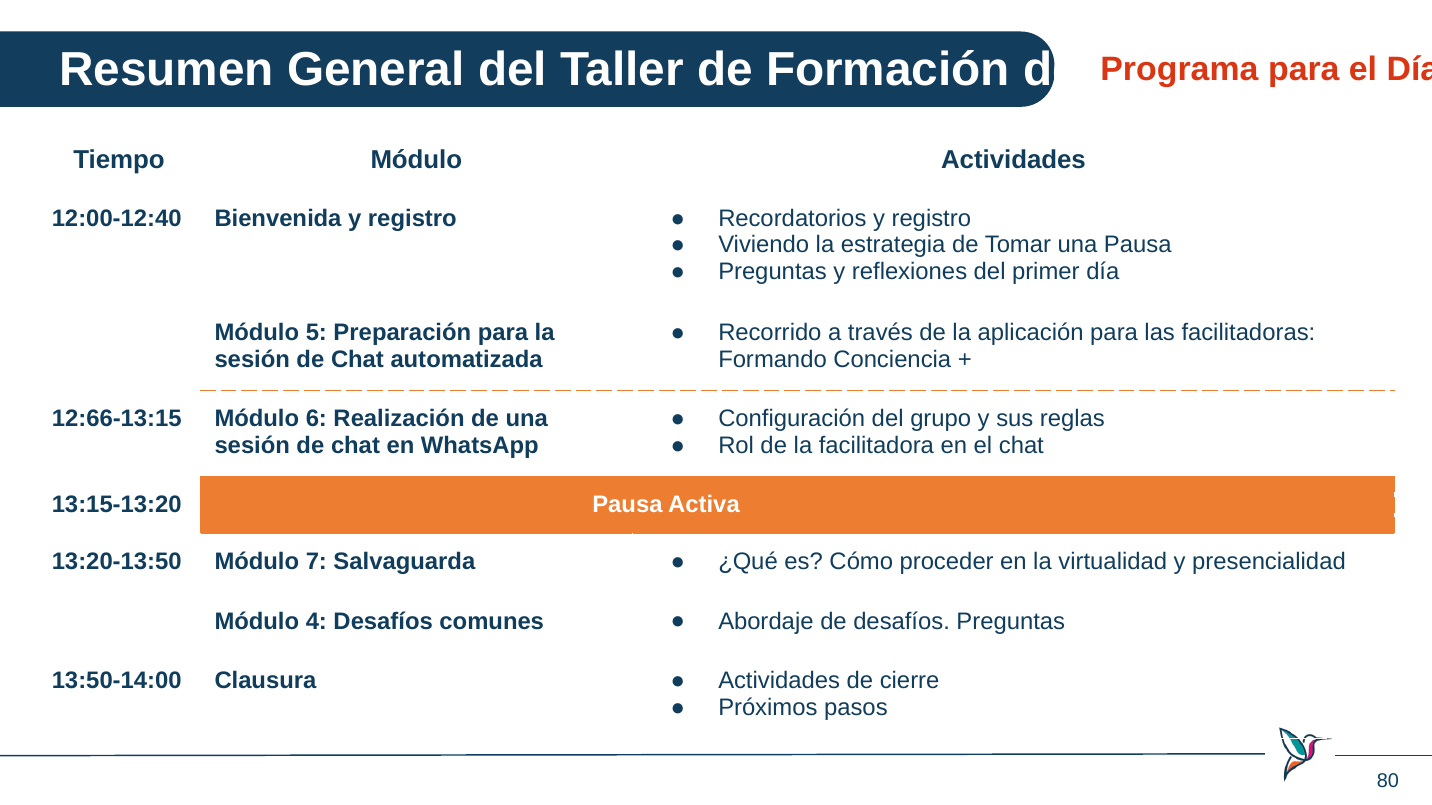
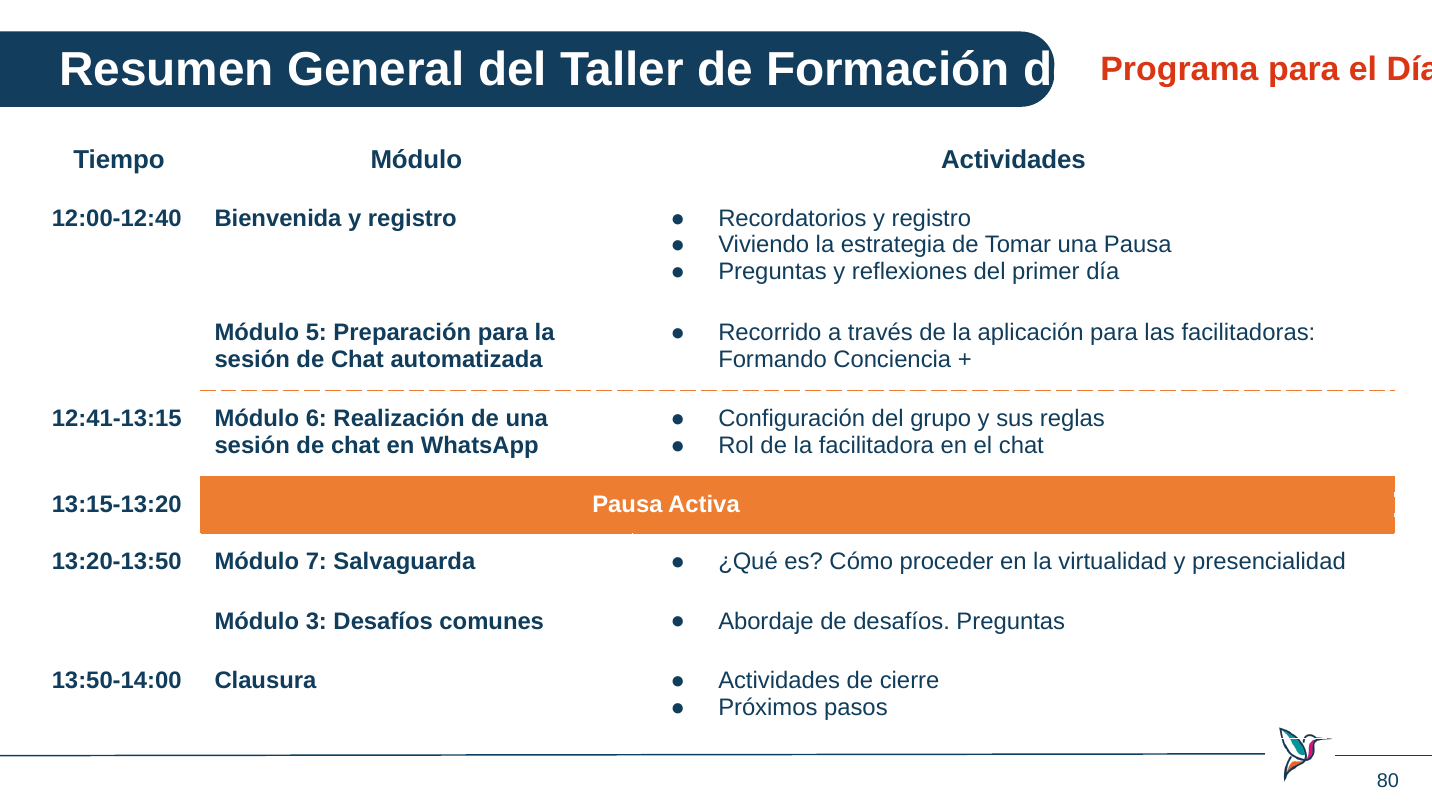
12:66-13:15: 12:66-13:15 -> 12:41-13:15
4: 4 -> 3
